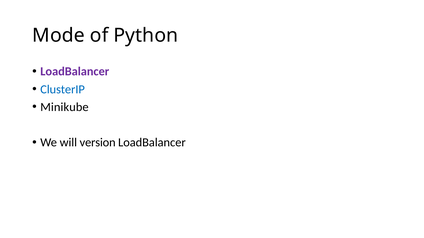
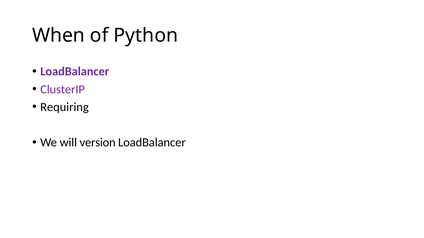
Mode: Mode -> When
ClusterIP colour: blue -> purple
Minikube: Minikube -> Requiring
